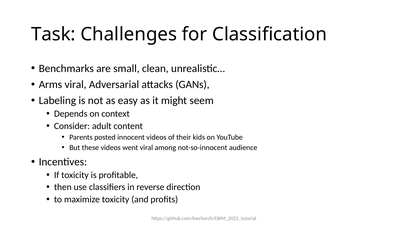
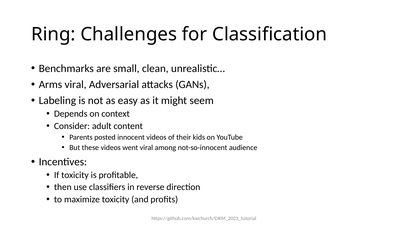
Task: Task -> Ring
